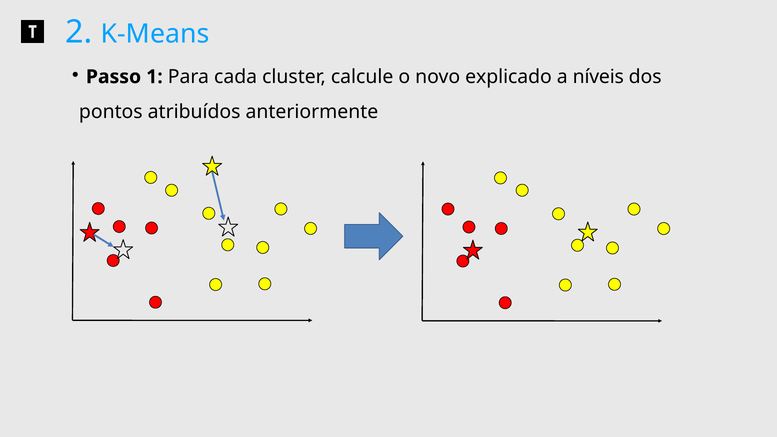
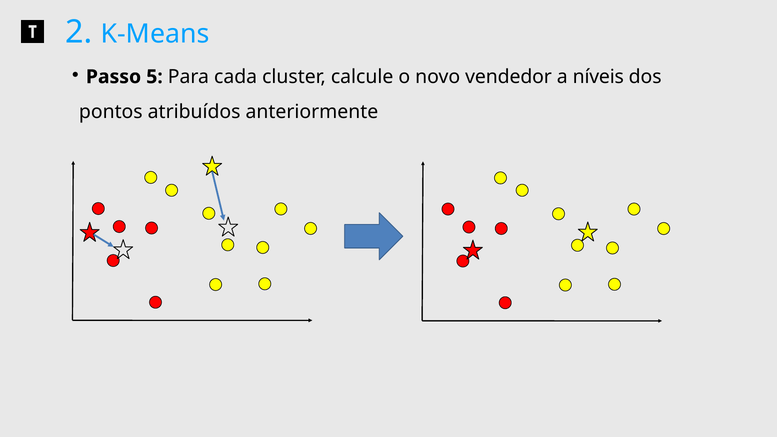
1: 1 -> 5
explicado: explicado -> vendedor
